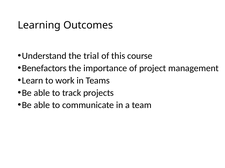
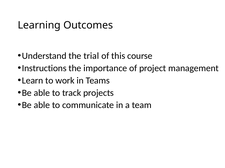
Benefactors: Benefactors -> Instructions
